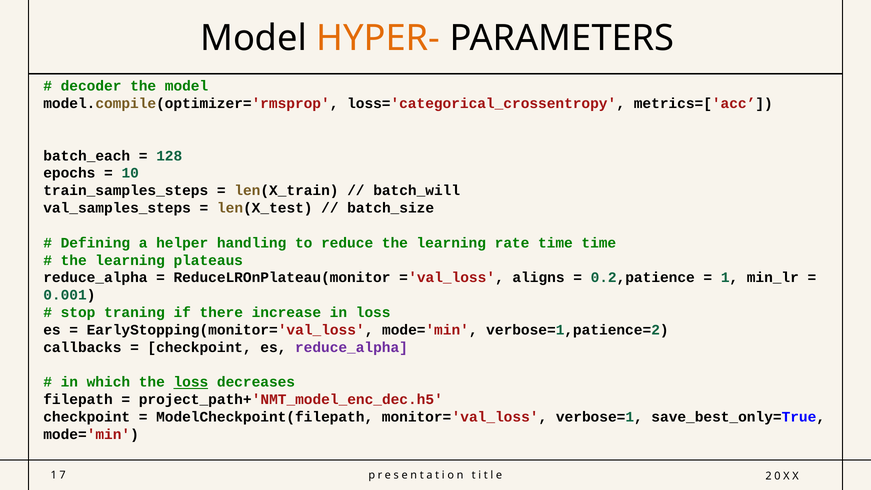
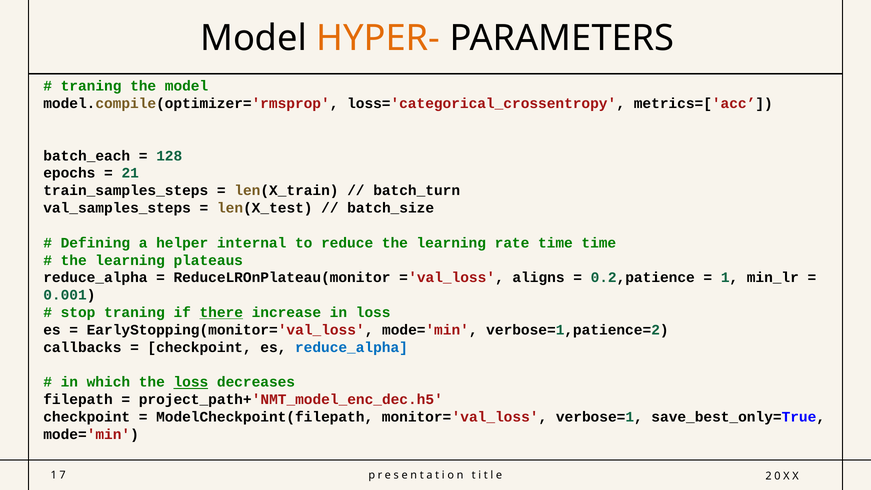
decoder at (91, 86): decoder -> traning
10: 10 -> 21
batch_will: batch_will -> batch_turn
handling: handling -> internal
there underline: none -> present
reduce_alpha at (351, 347) colour: purple -> blue
